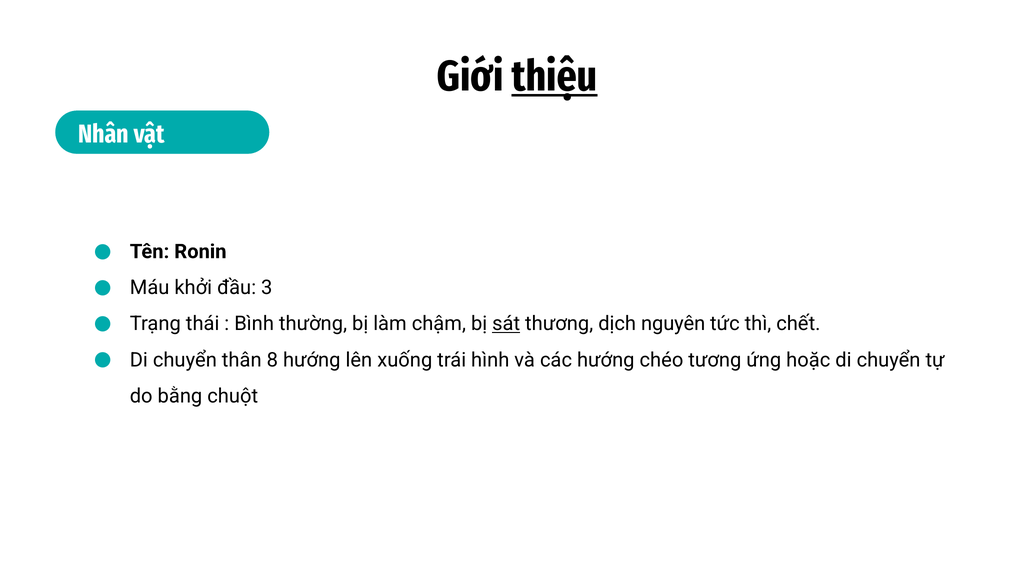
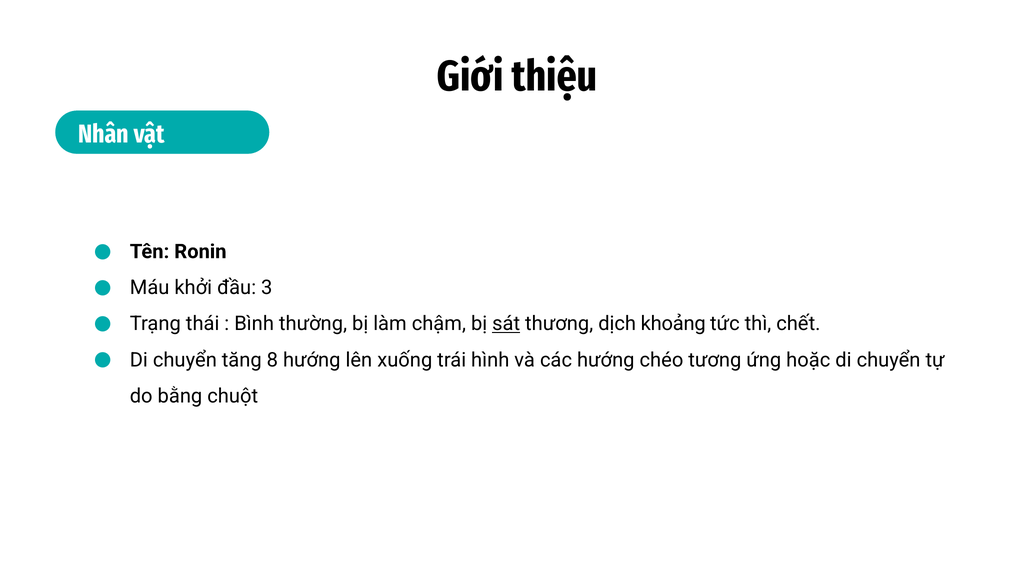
thiệu underline: present -> none
nguyên: nguyên -> khoảng
thân: thân -> tăng
